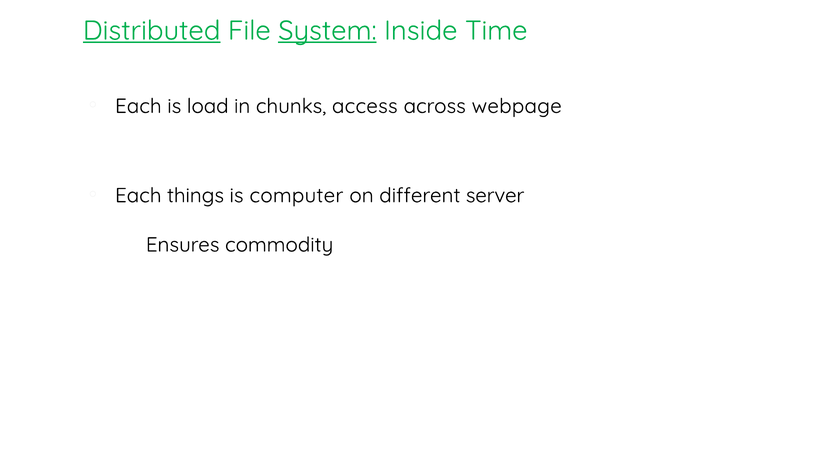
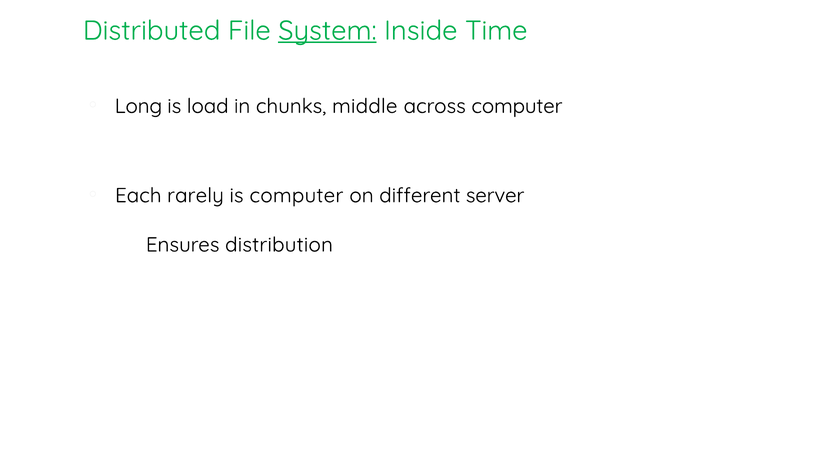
Distributed underline: present -> none
Each at (138, 106): Each -> Long
access: access -> middle
across webpage: webpage -> computer
things: things -> rarely
commodity: commodity -> distribution
